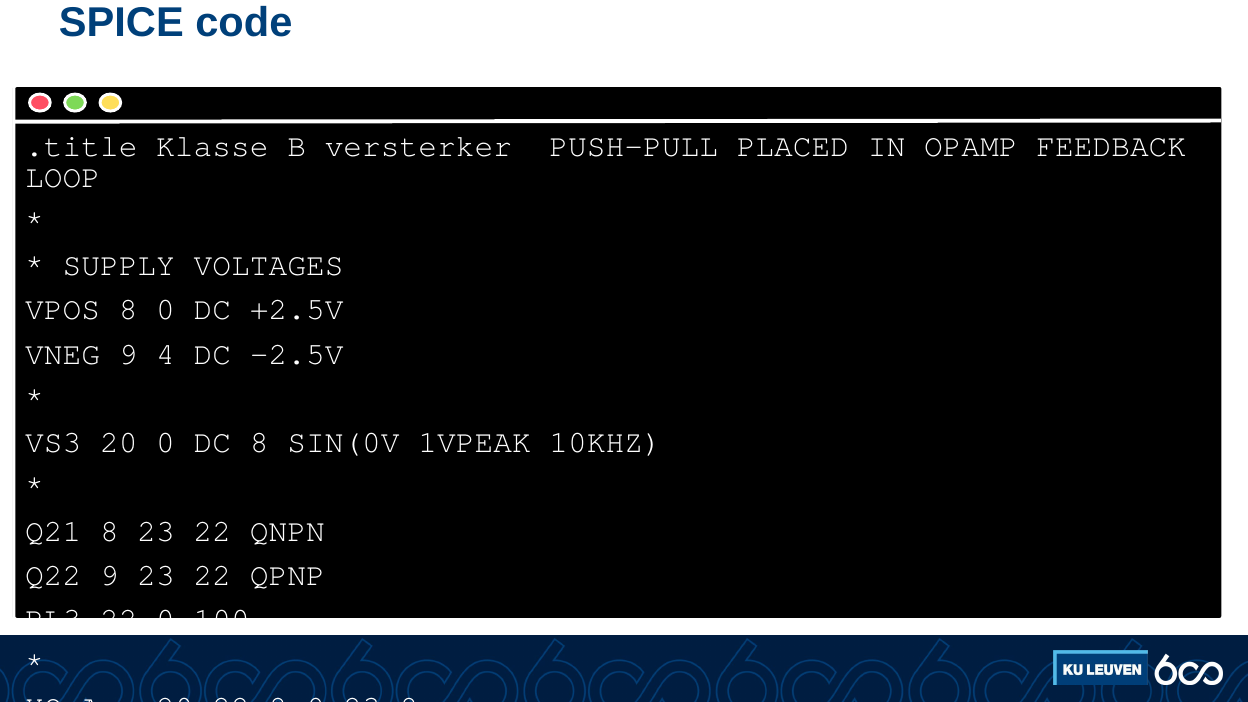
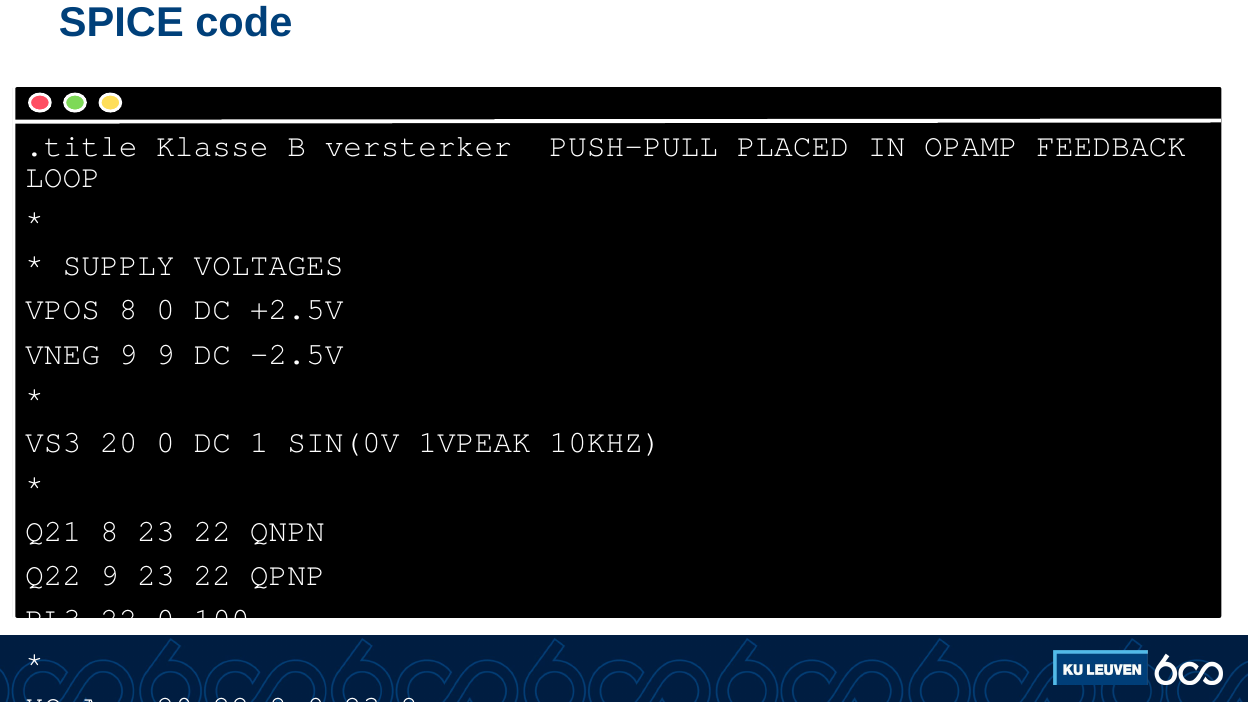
9 4: 4 -> 9
DC 8: 8 -> 1
